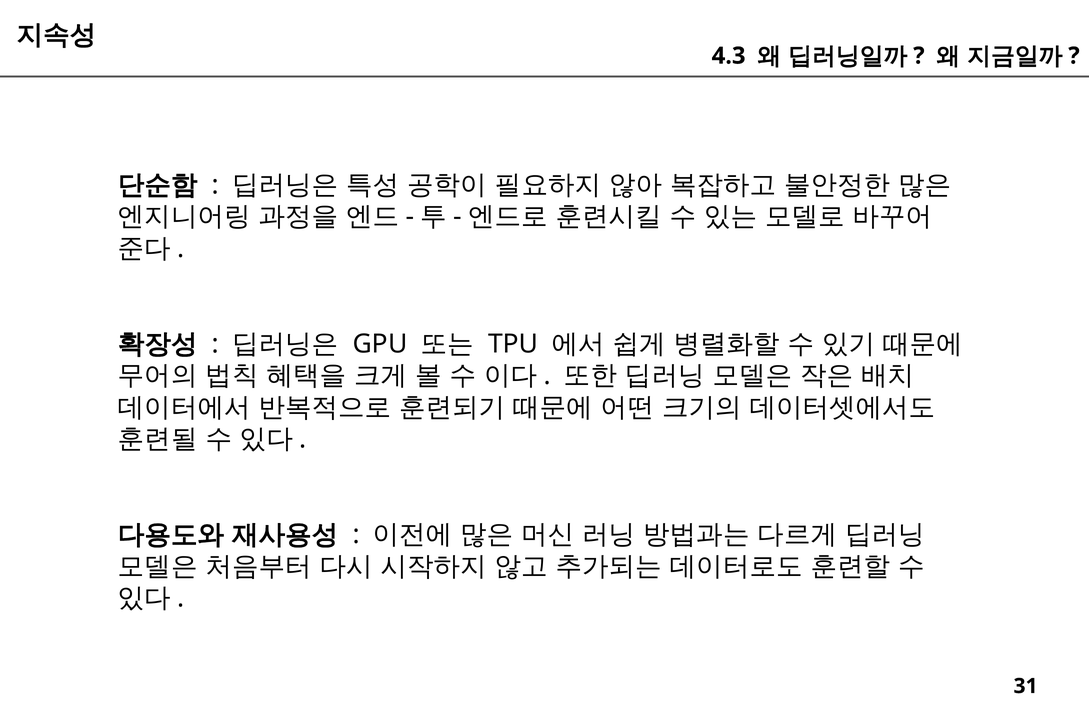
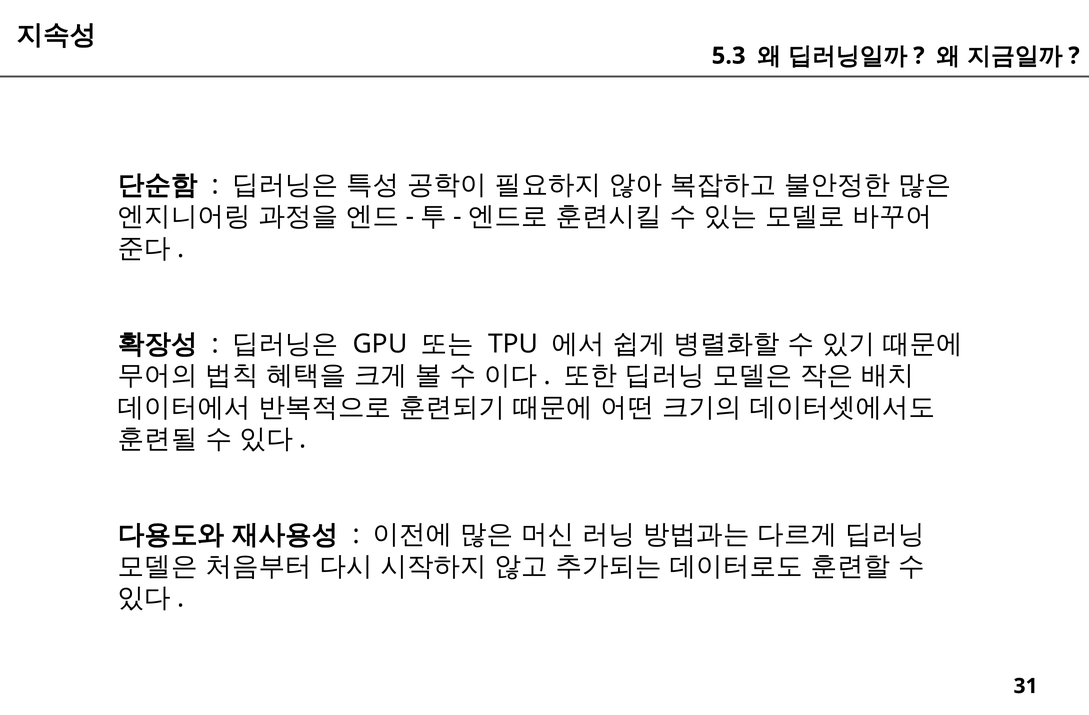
4.3: 4.3 -> 5.3
